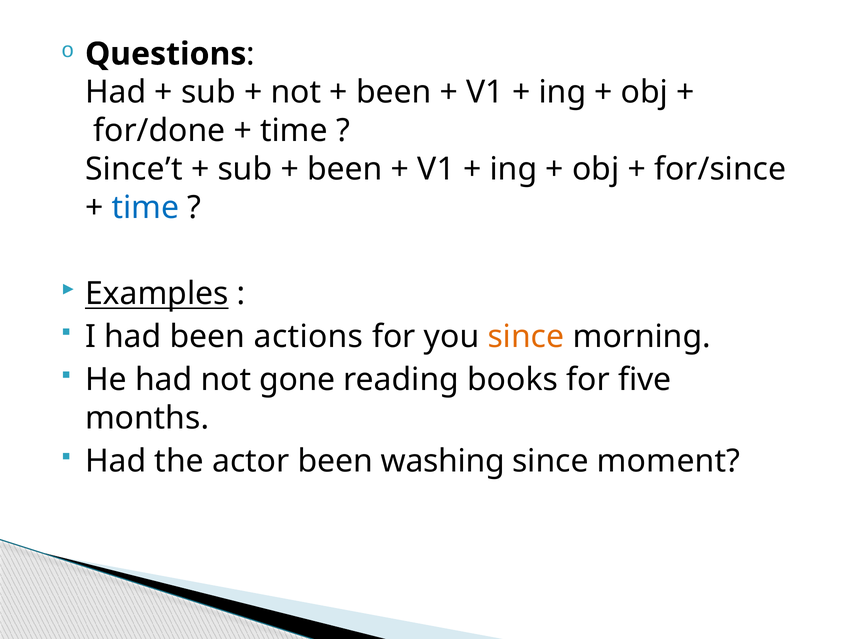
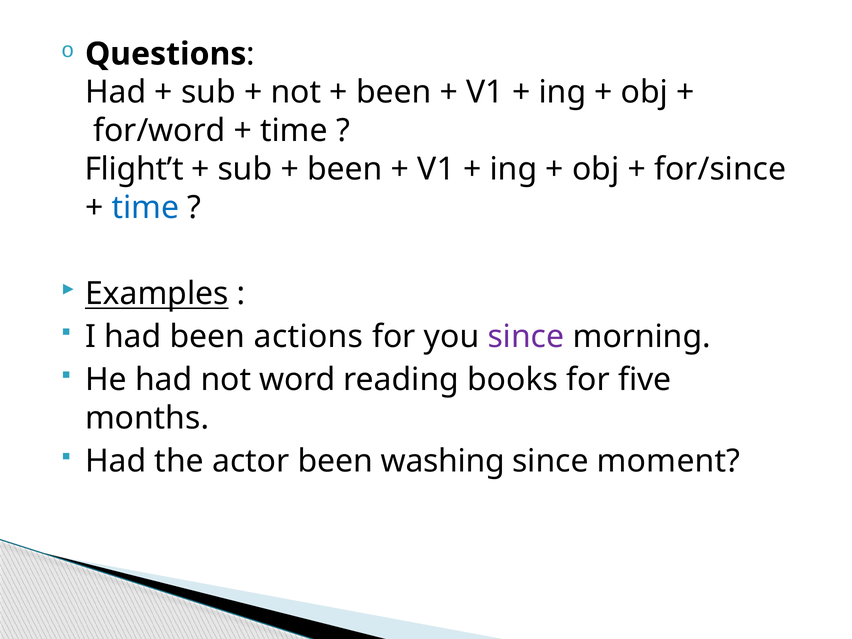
for/done: for/done -> for/word
Since’t: Since’t -> Flight’t
since at (526, 337) colour: orange -> purple
gone: gone -> word
